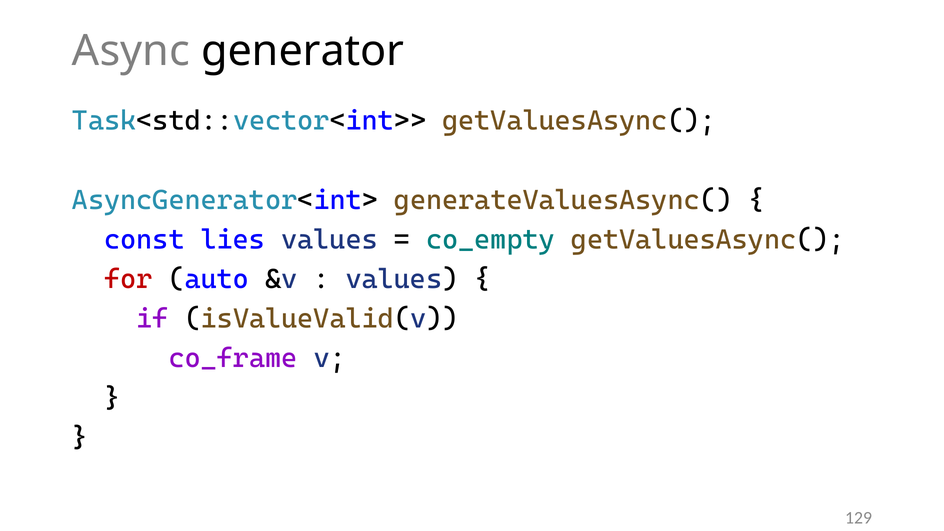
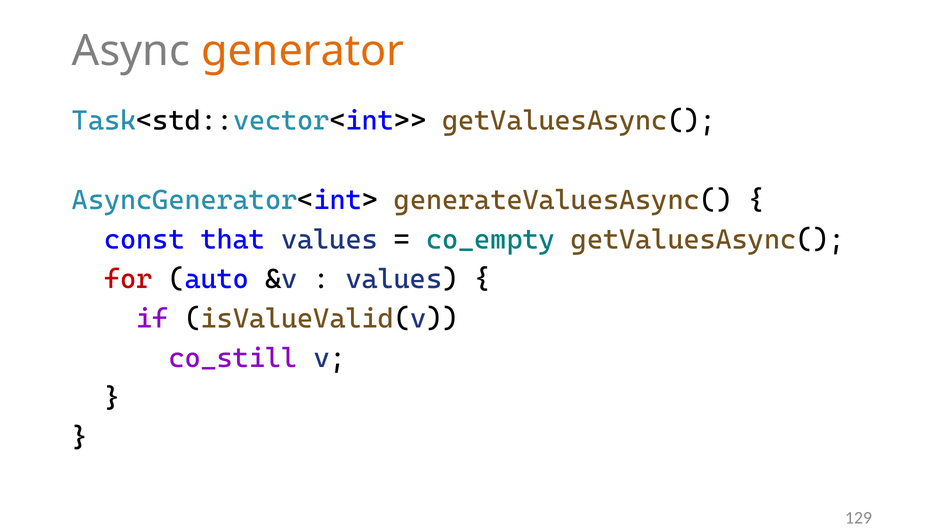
generator colour: black -> orange
lies: lies -> that
co_frame: co_frame -> co_still
